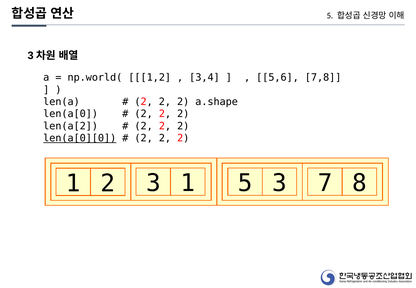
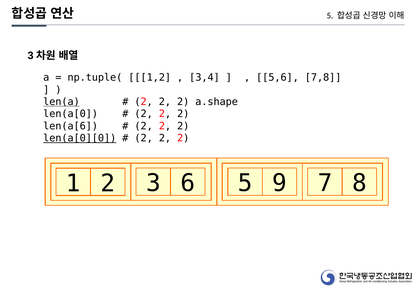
np.world(: np.world( -> np.tuple(
len(a underline: none -> present
len(a[2: len(a[2 -> len(a[6
3 1: 1 -> 6
5 3: 3 -> 9
